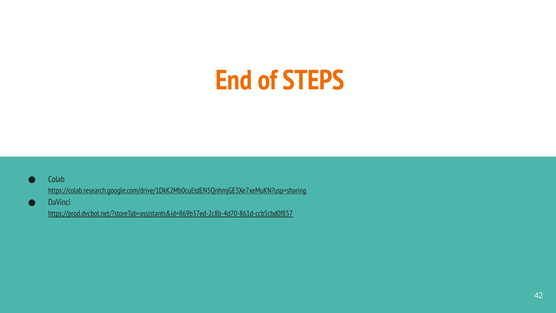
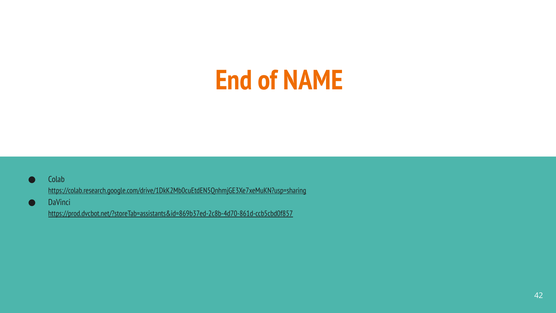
STEPS: STEPS -> NAME
